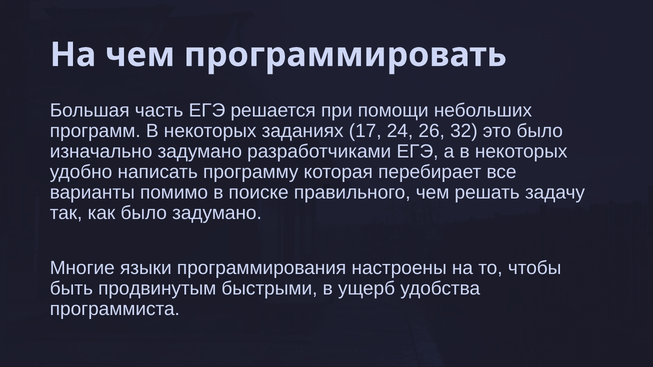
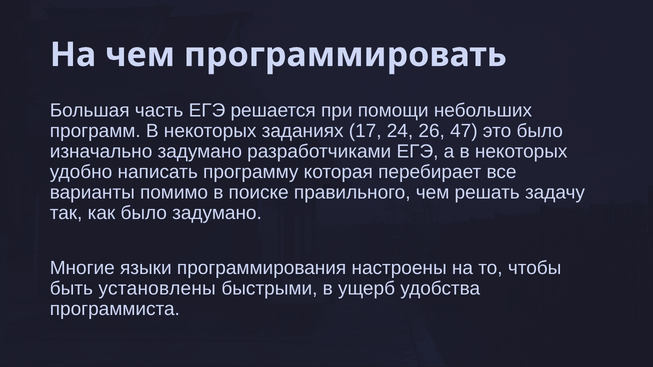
32: 32 -> 47
продвинутым: продвинутым -> установлены
